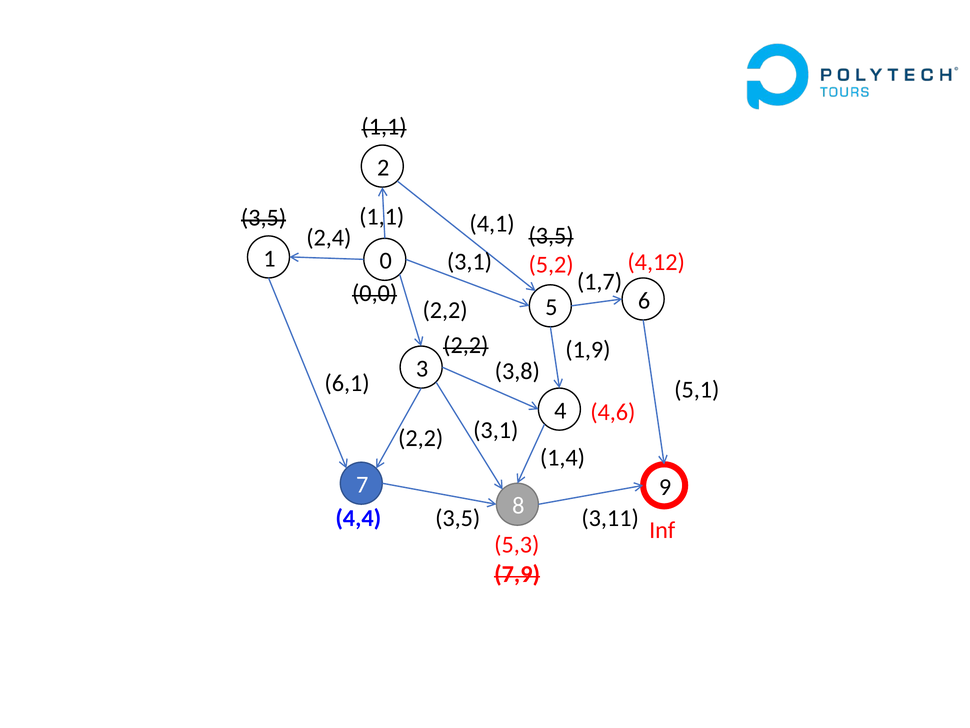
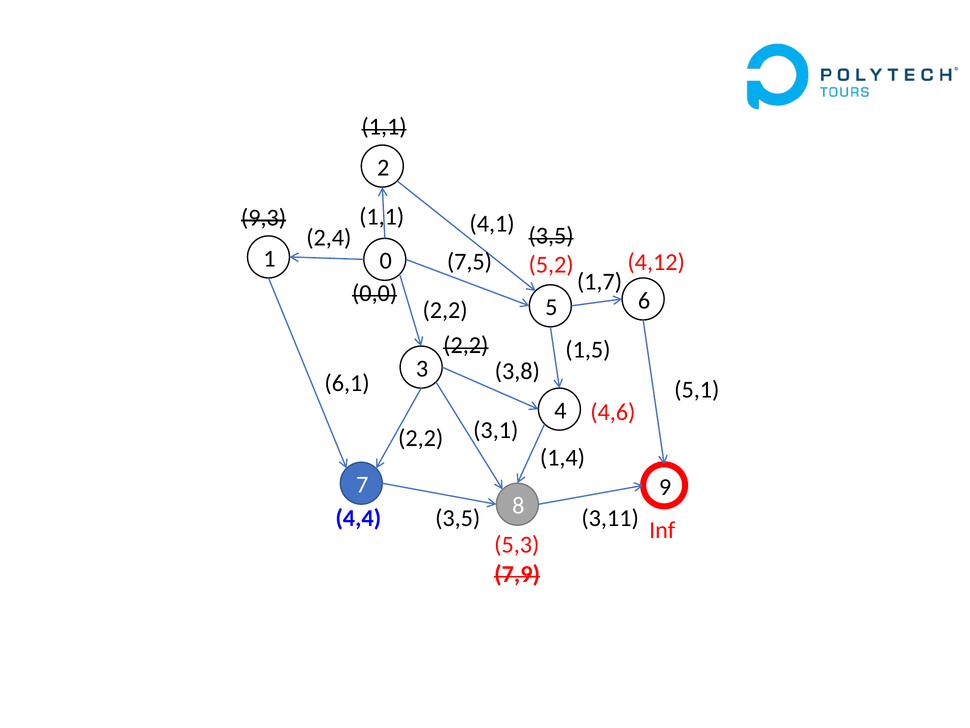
3,5 at (264, 218): 3,5 -> 9,3
3,1 at (469, 262): 3,1 -> 7,5
1,9: 1,9 -> 1,5
